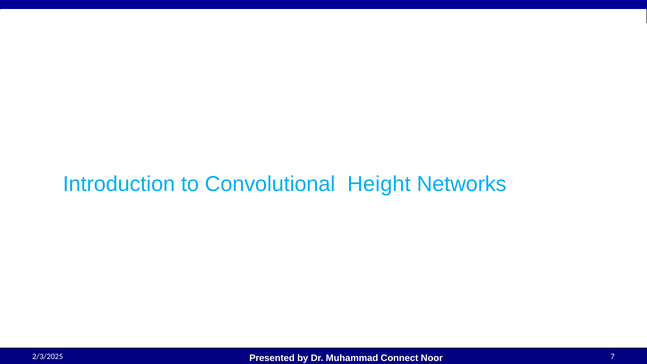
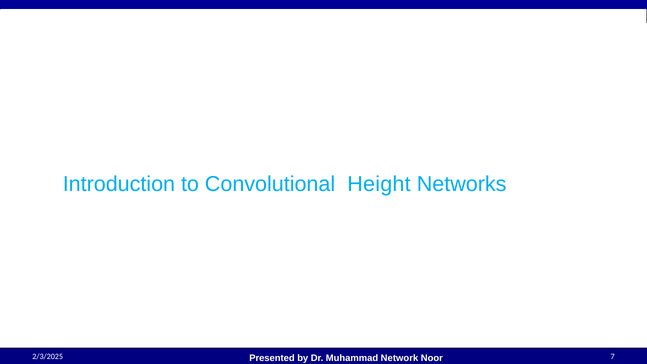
Connect: Connect -> Network
